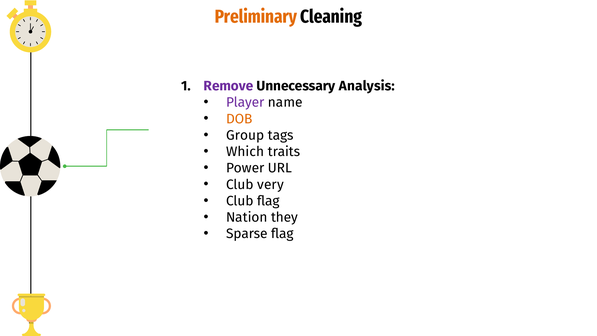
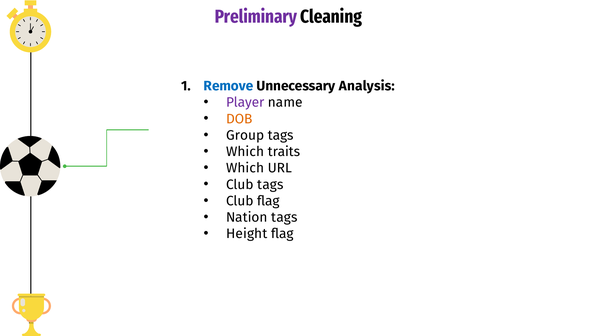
Preliminary colour: orange -> purple
Remove colour: purple -> blue
Power at (245, 168): Power -> Which
Club very: very -> tags
Nation they: they -> tags
Sparse: Sparse -> Height
